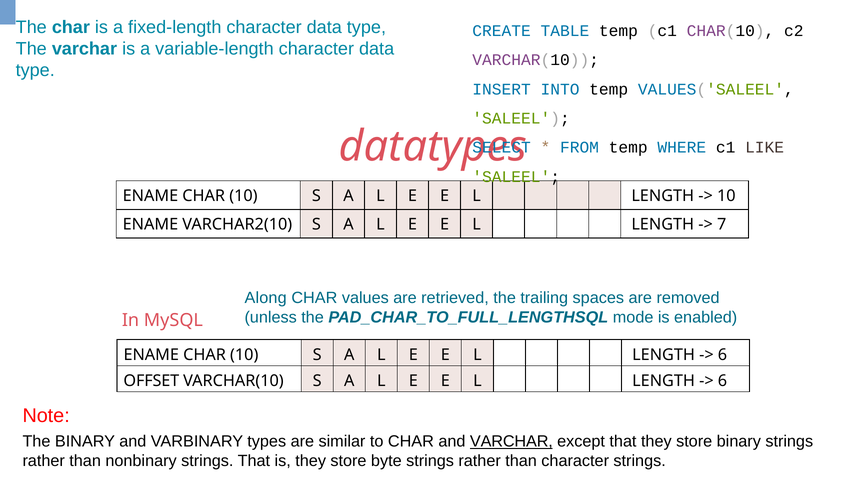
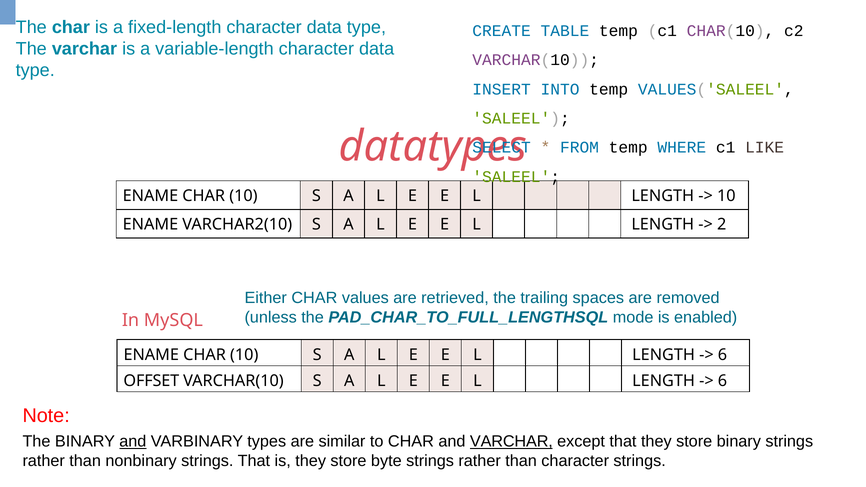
7: 7 -> 2
Along: Along -> Either
and at (133, 442) underline: none -> present
